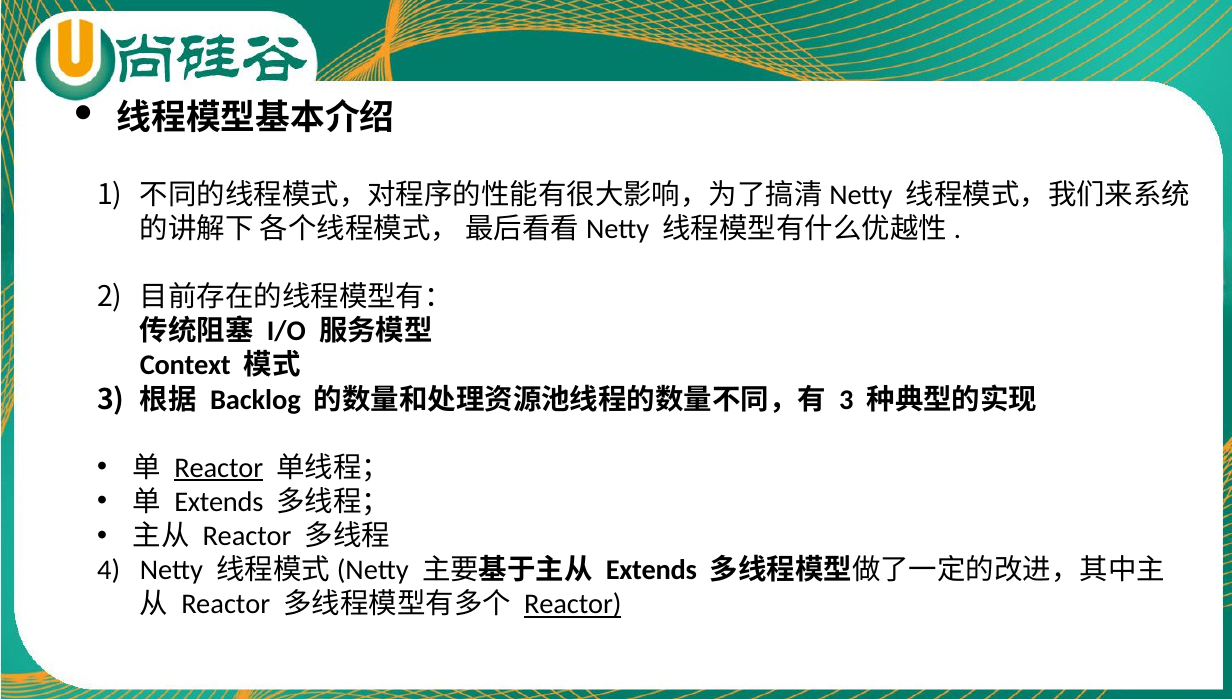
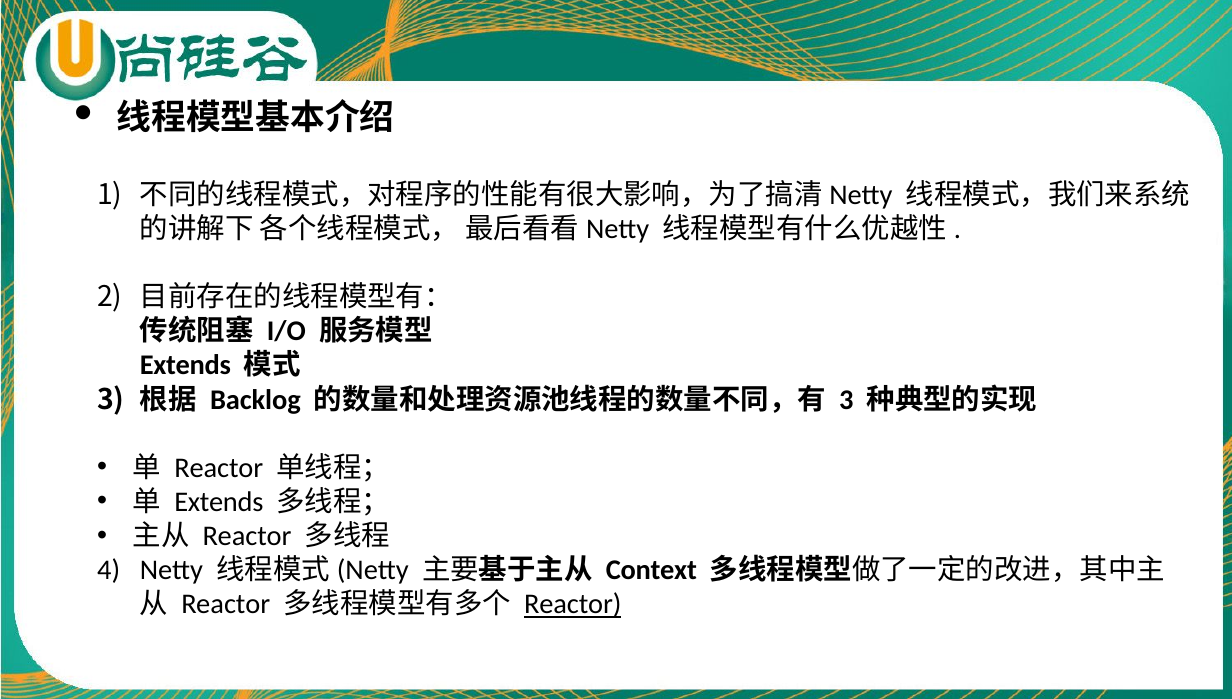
Context at (185, 366): Context -> Extends
Reactor at (219, 468) underline: present -> none
Extends at (651, 570): Extends -> Context
